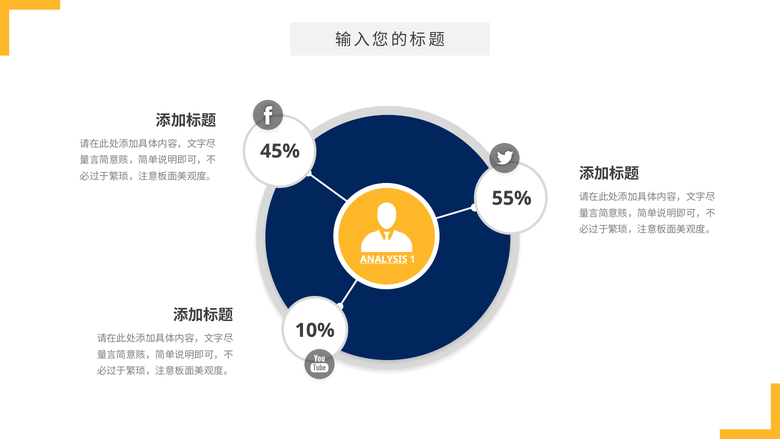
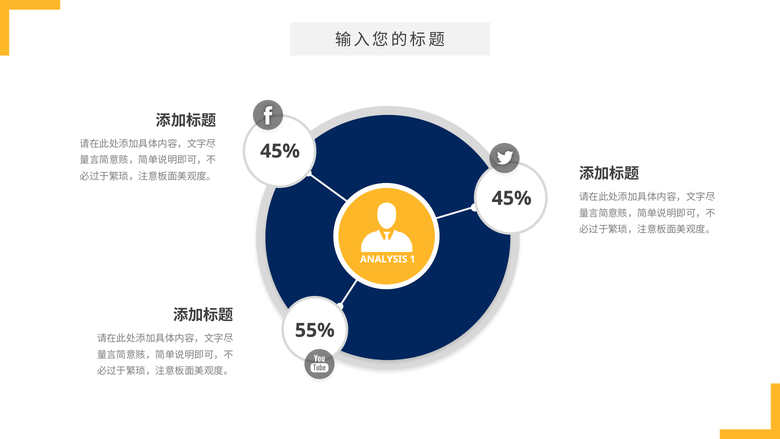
55% at (512, 198): 55% -> 45%
ANALYSIS underline: present -> none
10%: 10% -> 55%
